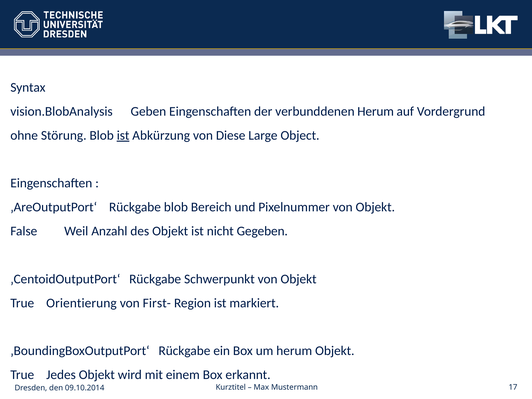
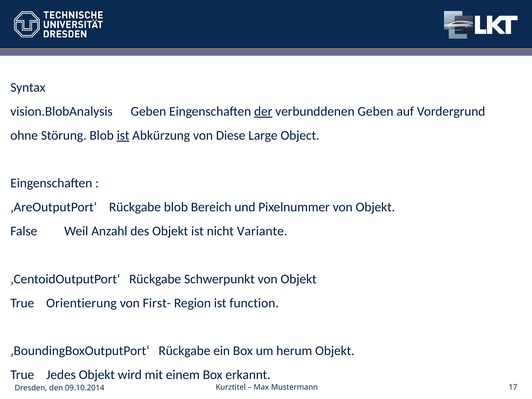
der underline: none -> present
verbunddenen Herum: Herum -> Geben
Gegeben: Gegeben -> Variante
markiert: markiert -> function
